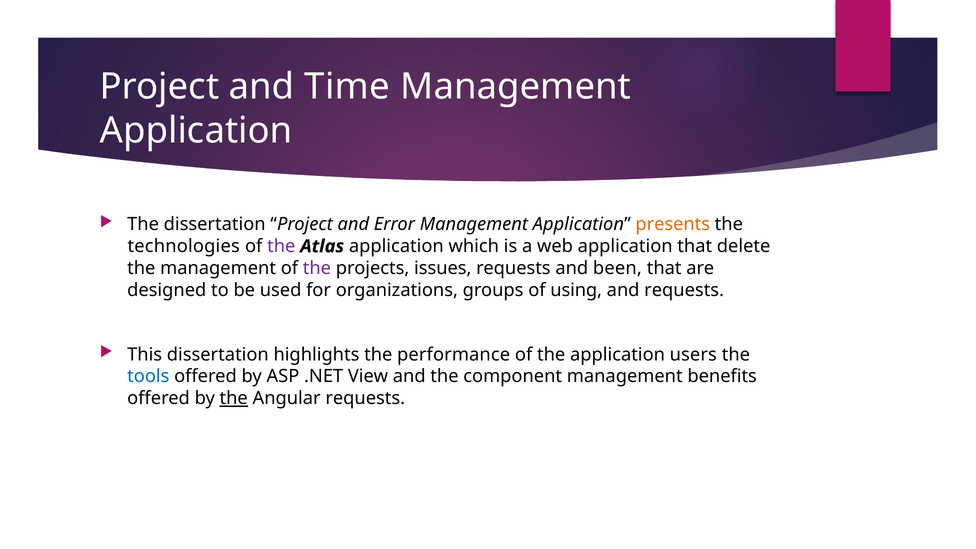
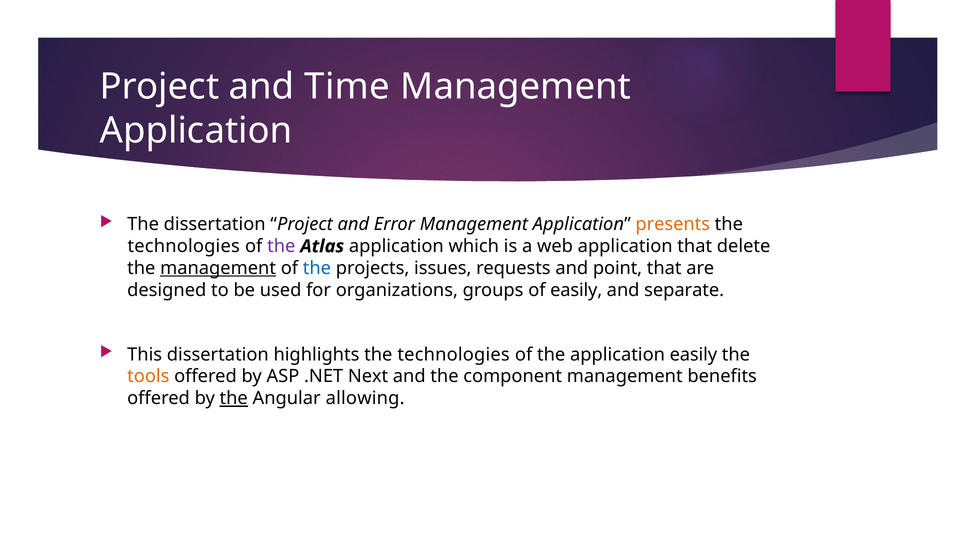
management at (218, 268) underline: none -> present
the at (317, 268) colour: purple -> blue
been: been -> point
of using: using -> easily
and requests: requests -> separate
highlights the performance: performance -> technologies
application users: users -> easily
tools colour: blue -> orange
View: View -> Next
Angular requests: requests -> allowing
